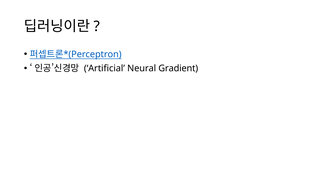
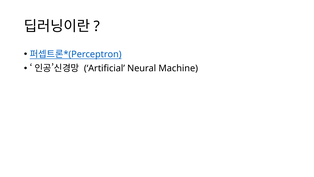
Gradient: Gradient -> Machine
